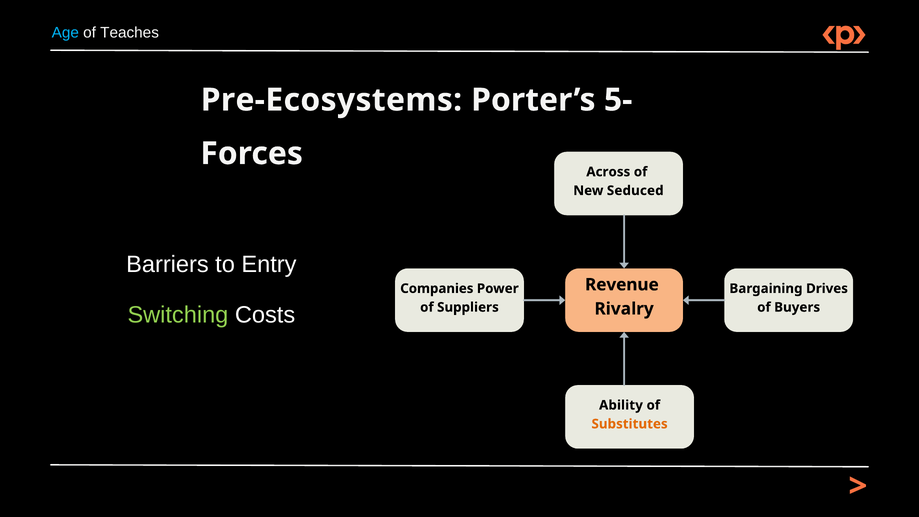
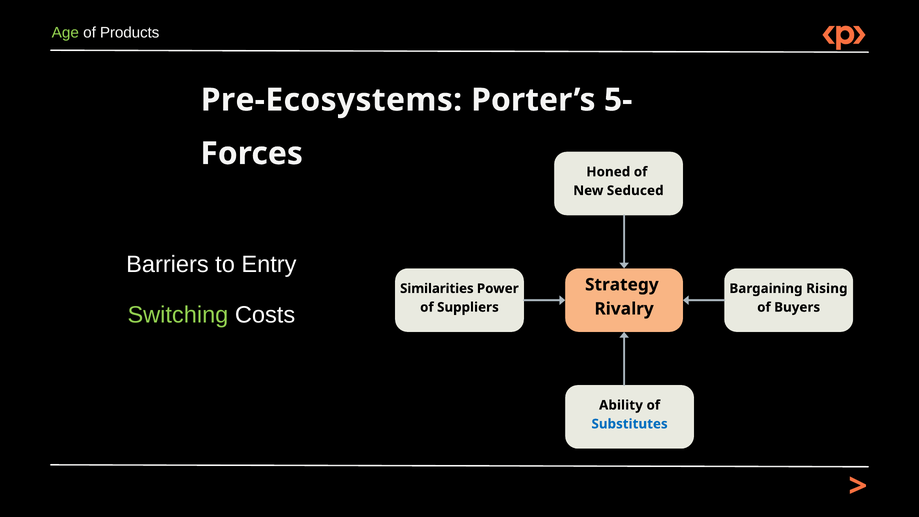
Age colour: light blue -> light green
Teaches: Teaches -> Products
Across: Across -> Honed
Revenue: Revenue -> Strategy
Companies: Companies -> Similarities
Drives: Drives -> Rising
Substitutes colour: orange -> blue
